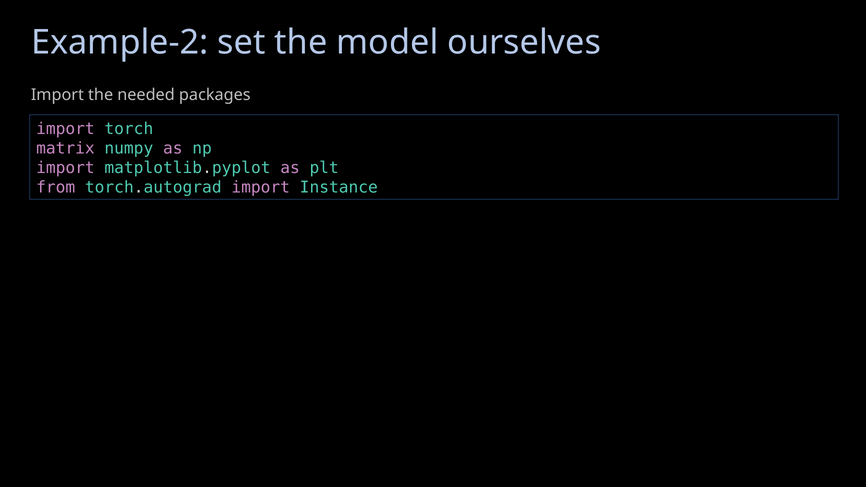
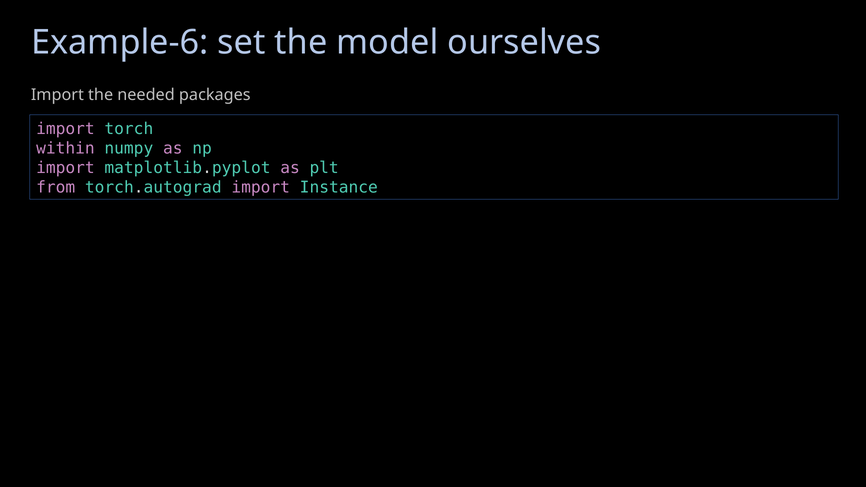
Example-2: Example-2 -> Example-6
matrix: matrix -> within
